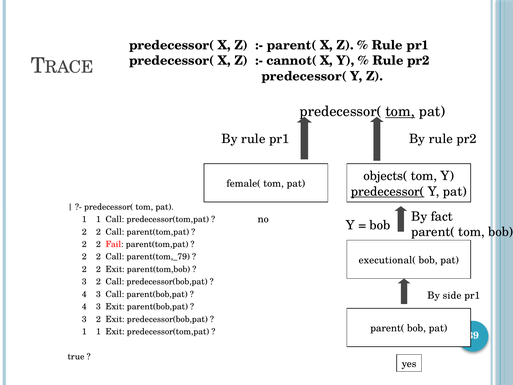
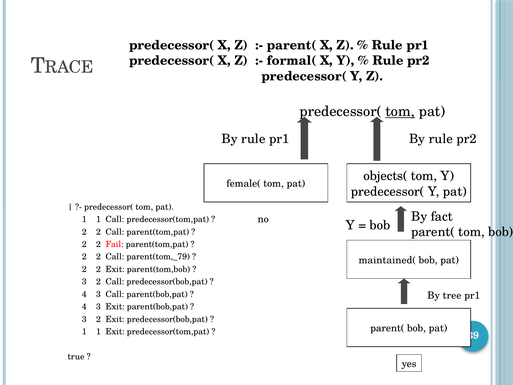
cannot(: cannot( -> formal(
predecessor( at (387, 191) underline: present -> none
executional(: executional( -> maintained(
side: side -> tree
